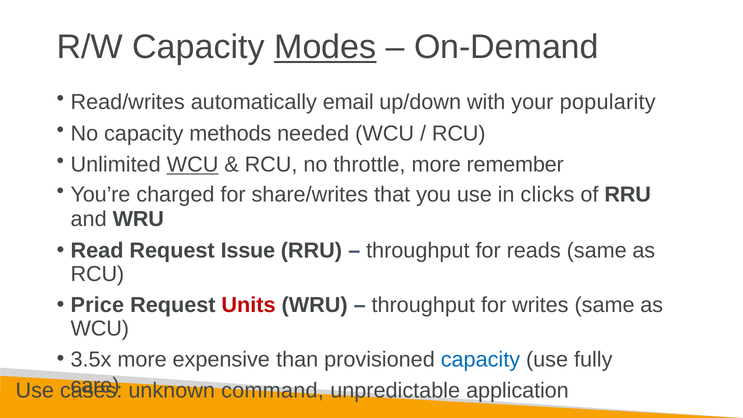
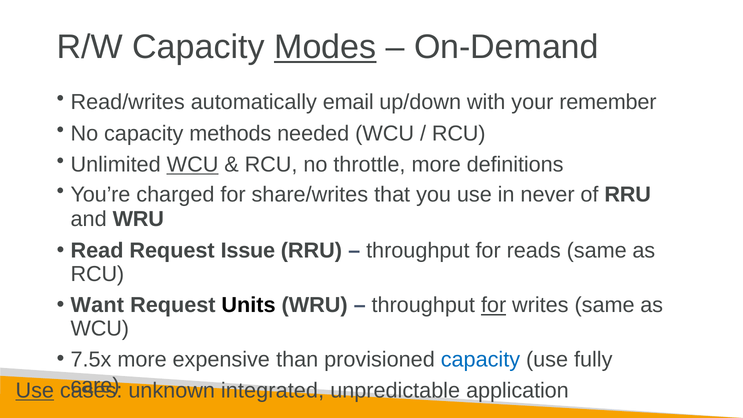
popularity: popularity -> remember
remember: remember -> definitions
clicks: clicks -> never
Price: Price -> Want
Units colour: red -> black
for at (494, 305) underline: none -> present
3.5x: 3.5x -> 7.5x
Use at (35, 391) underline: none -> present
command: command -> integrated
